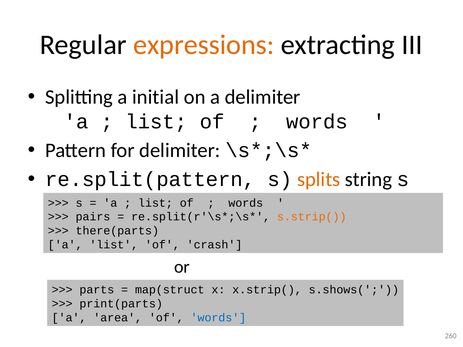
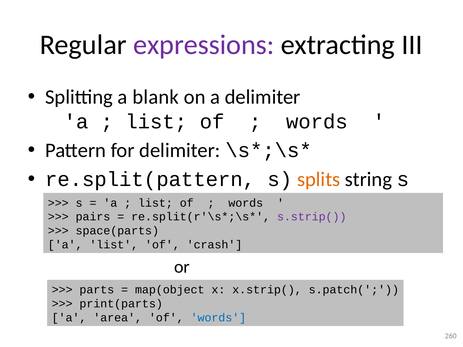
expressions colour: orange -> purple
initial: initial -> blank
s.strip( colour: orange -> purple
there(parts: there(parts -> space(parts
map(struct: map(struct -> map(object
s.shows(: s.shows( -> s.patch(
